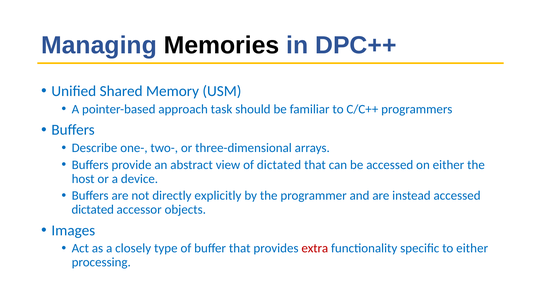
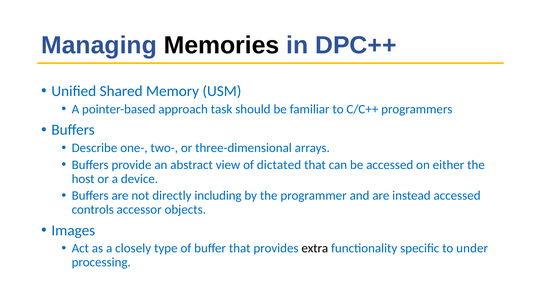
explicitly: explicitly -> including
dictated at (93, 210): dictated -> controls
extra colour: red -> black
to either: either -> under
